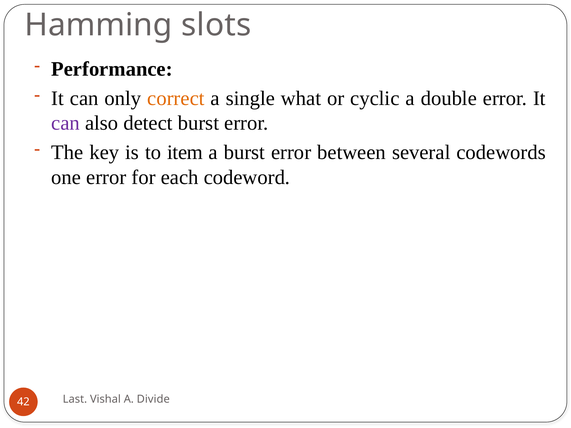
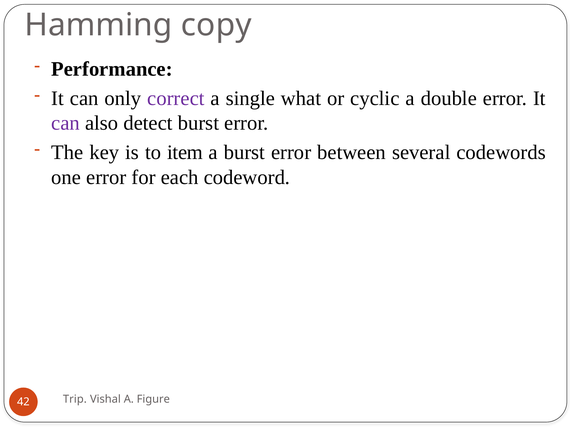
slots: slots -> copy
correct colour: orange -> purple
Last: Last -> Trip
Divide: Divide -> Figure
